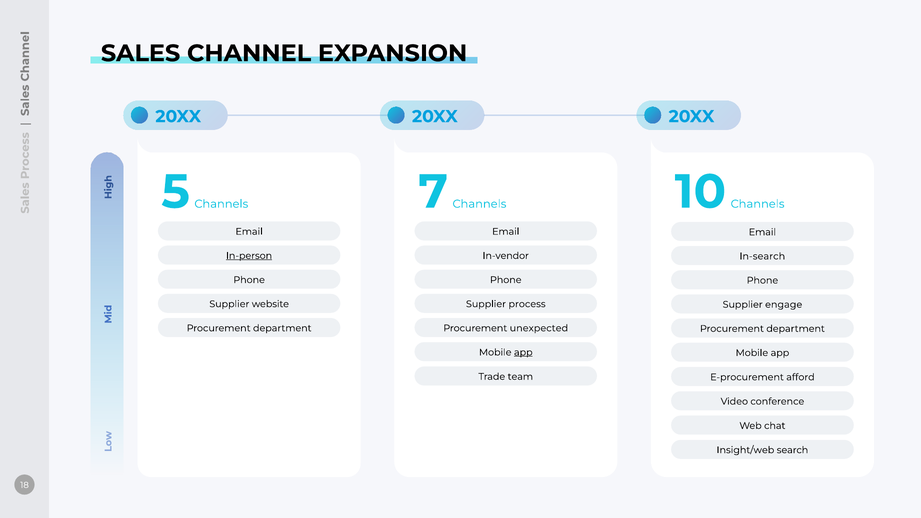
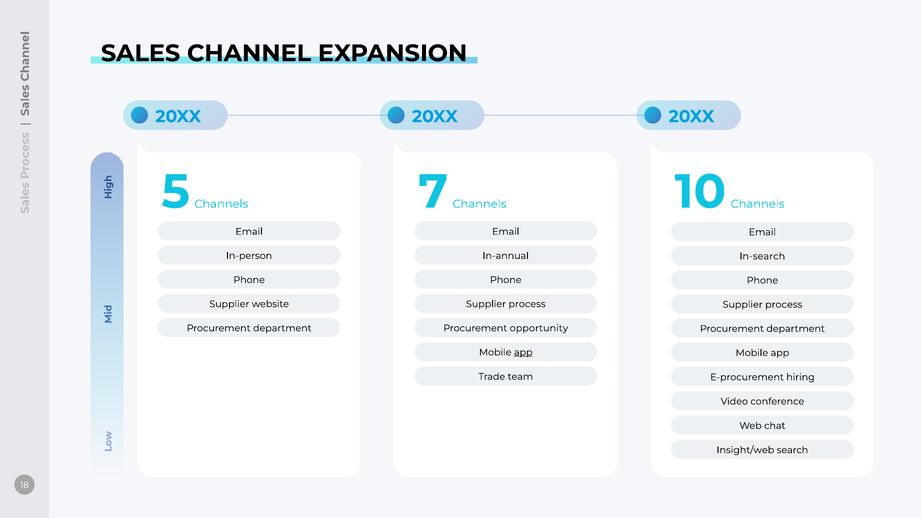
In-person underline: present -> none
In-vendor: In-vendor -> In-annual
engage at (784, 305): engage -> process
unexpected: unexpected -> opportunity
afford: afford -> hiring
